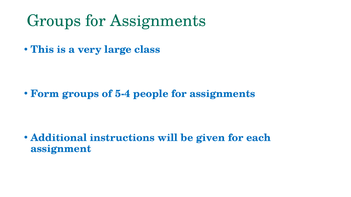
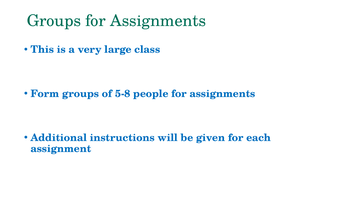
5-4: 5-4 -> 5-8
